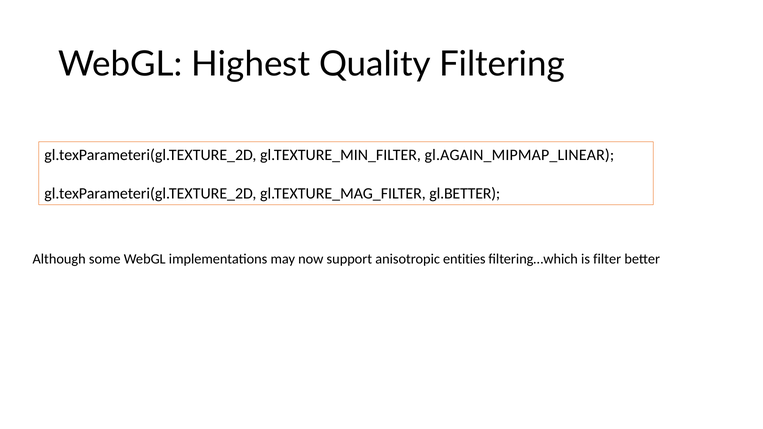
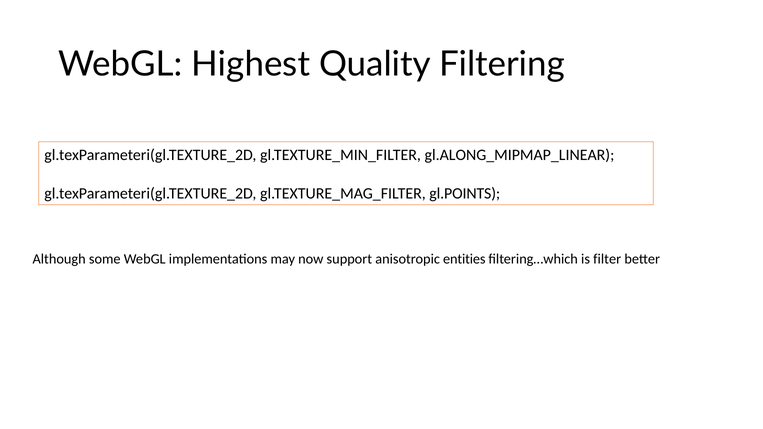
gl.AGAIN_MIPMAP_LINEAR: gl.AGAIN_MIPMAP_LINEAR -> gl.ALONG_MIPMAP_LINEAR
gl.BETTER: gl.BETTER -> gl.POINTS
